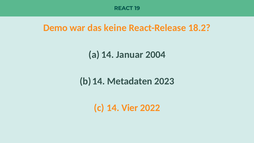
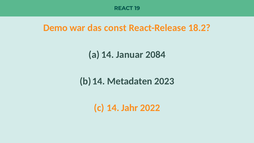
keine: keine -> const
2004: 2004 -> 2084
Vier: Vier -> Jahr
